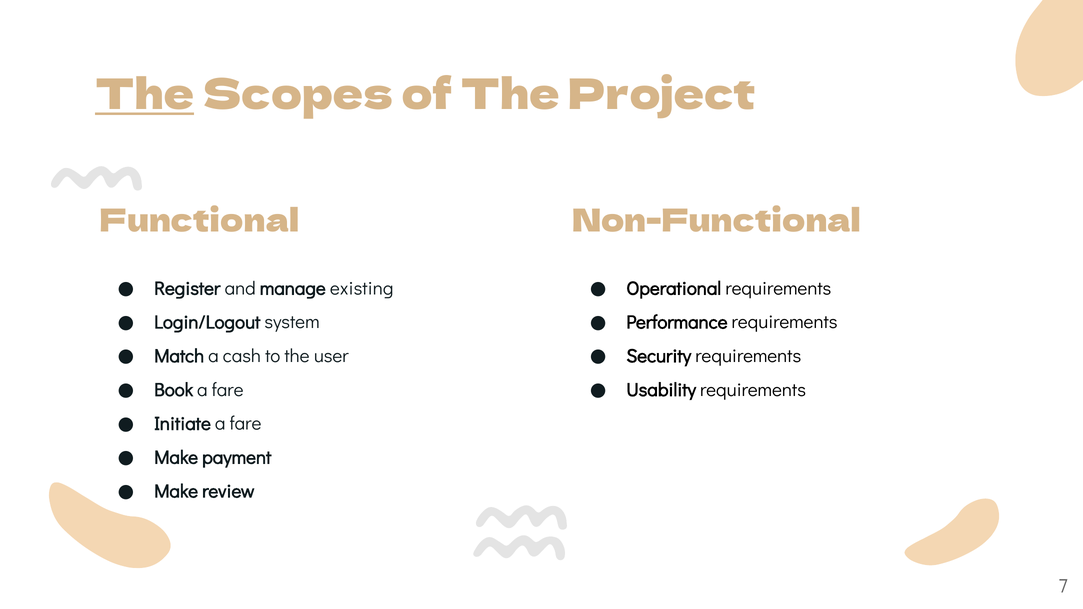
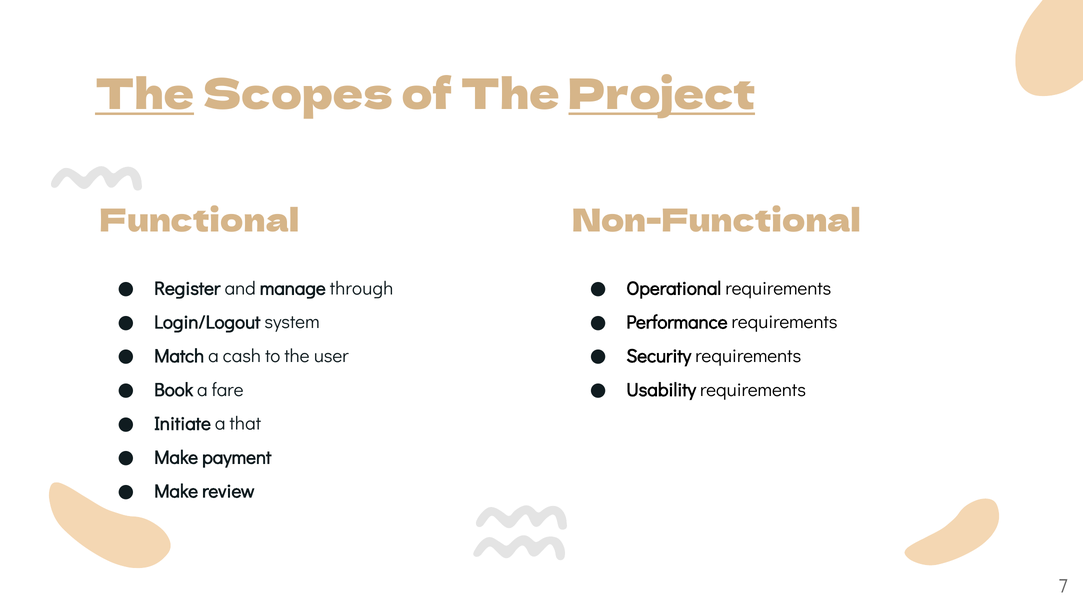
Project underline: none -> present
existing: existing -> through
Initiate a fare: fare -> that
